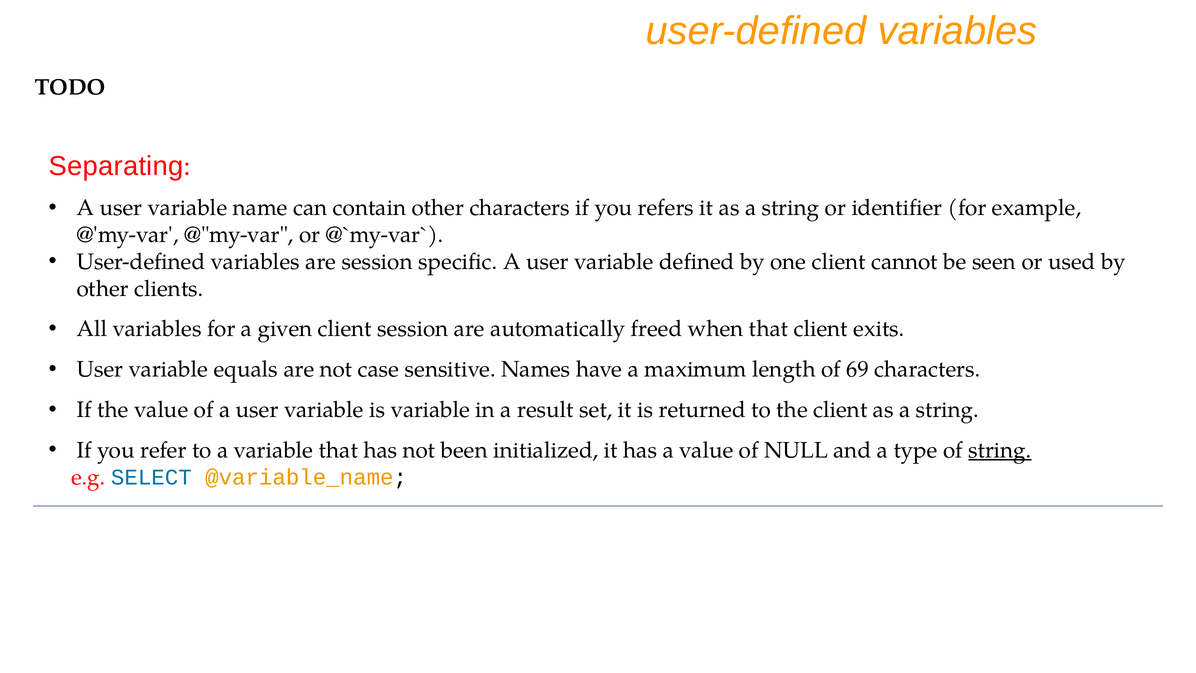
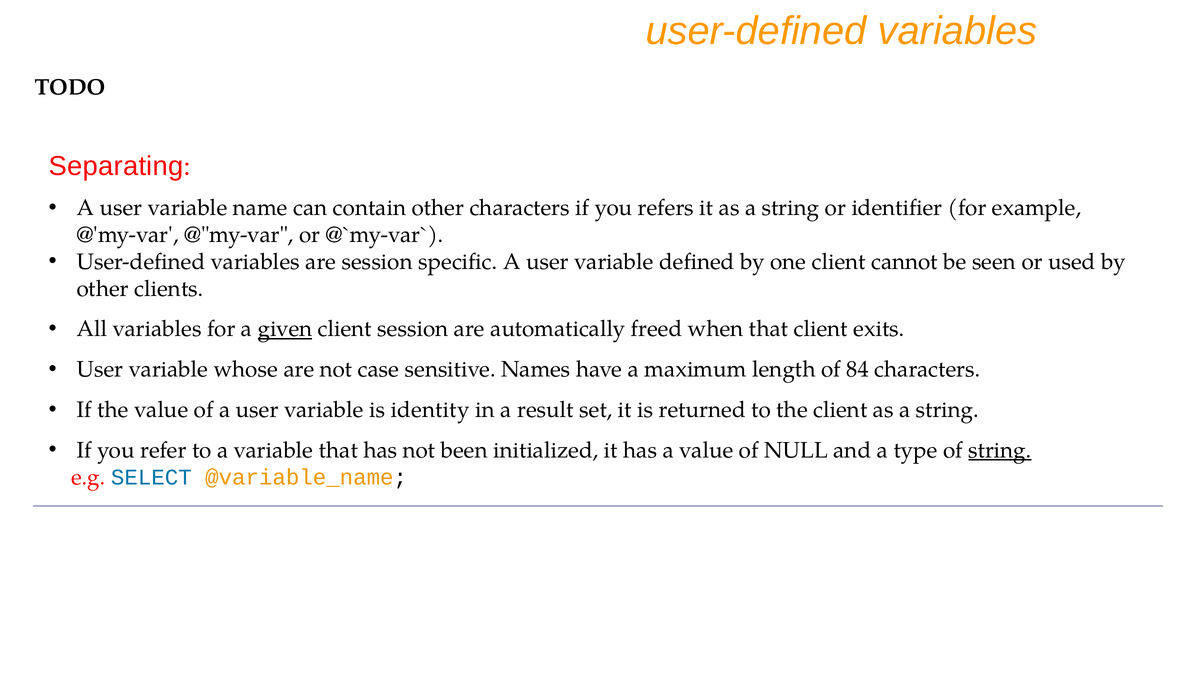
given underline: none -> present
equals: equals -> whose
69: 69 -> 84
is variable: variable -> identity
